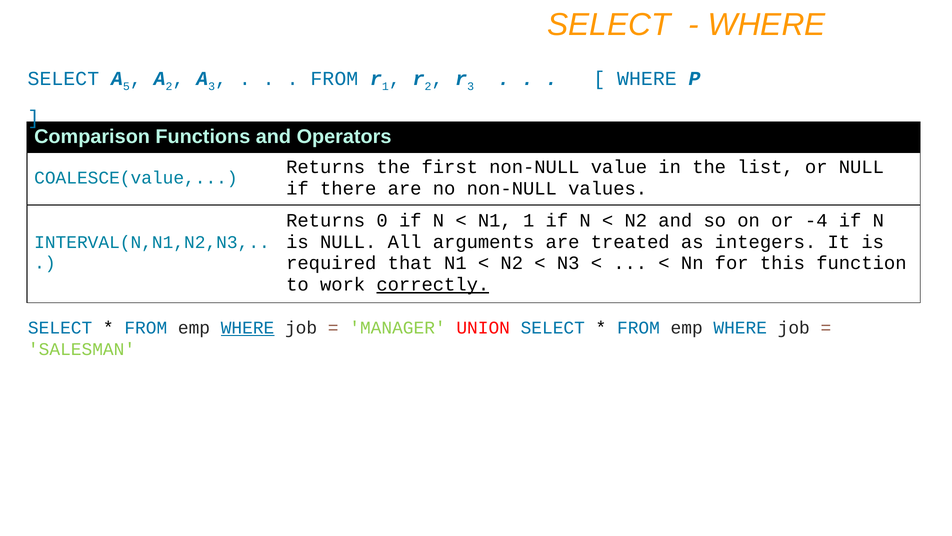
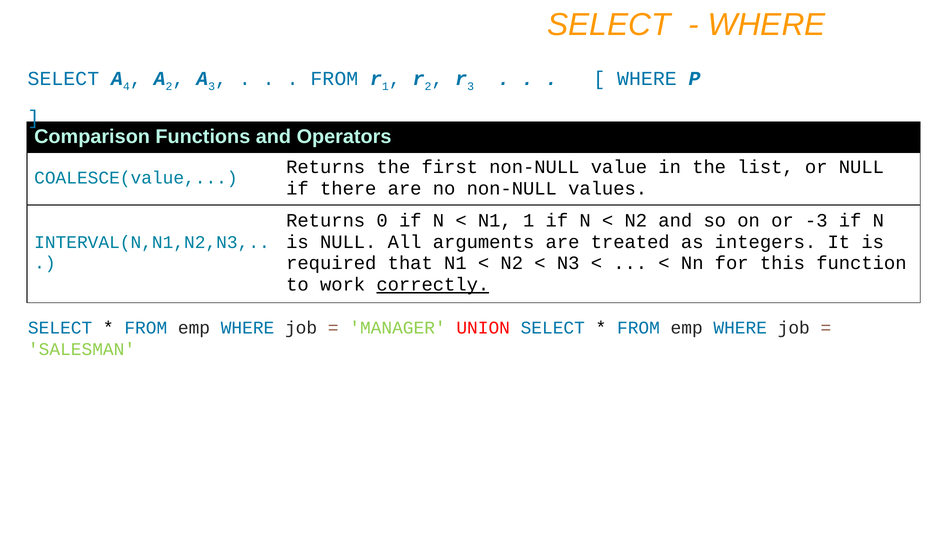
5: 5 -> 4
-4: -4 -> -3
WHERE at (248, 328) underline: present -> none
